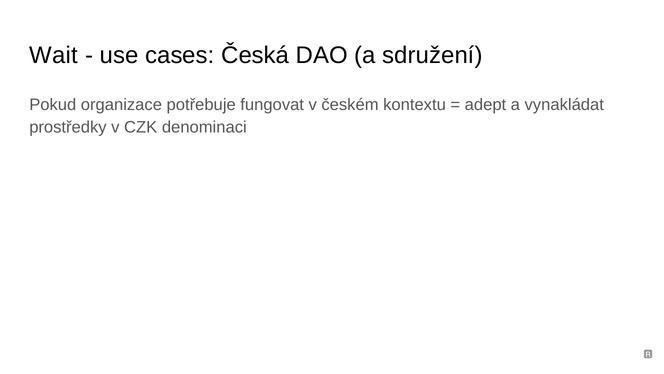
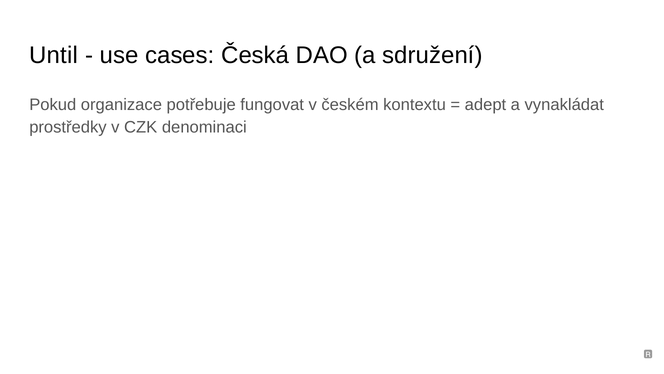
Wait: Wait -> Until
